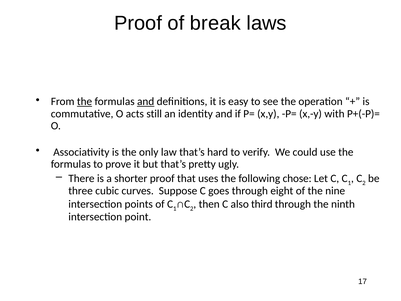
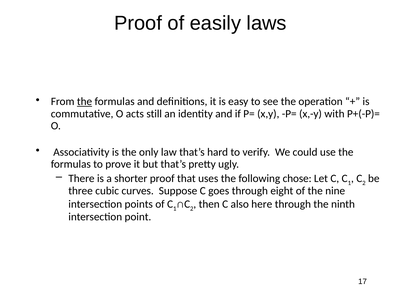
break: break -> easily
and at (146, 102) underline: present -> none
third: third -> here
